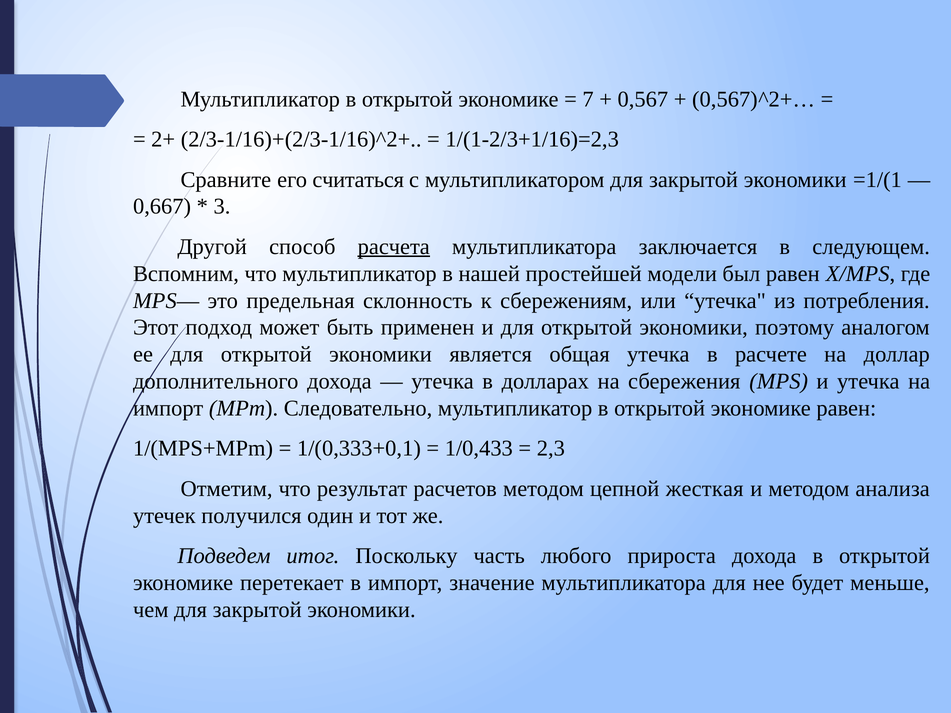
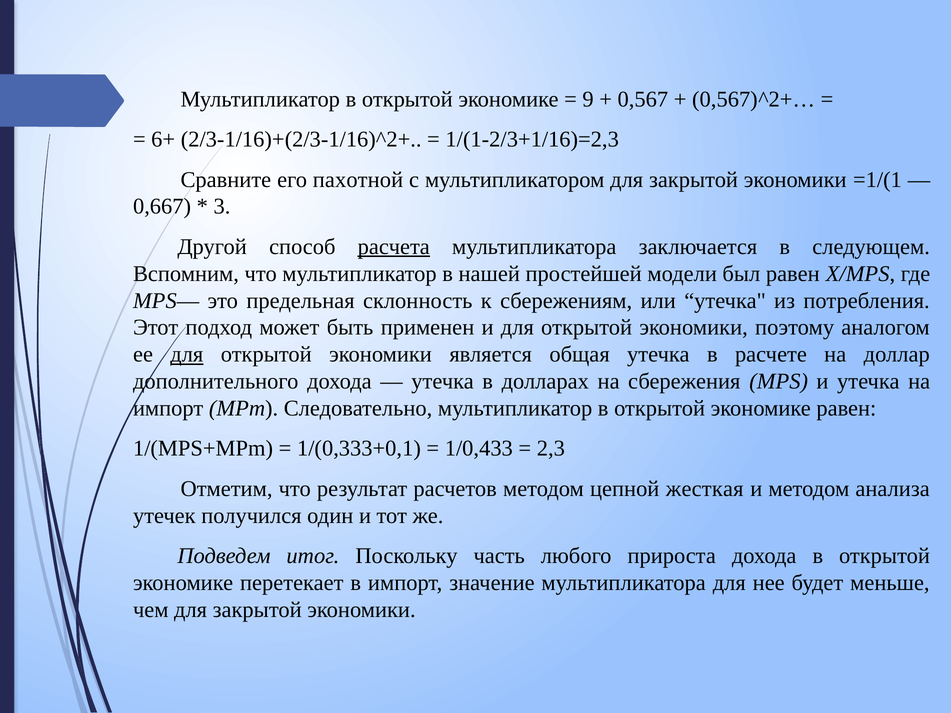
7: 7 -> 9
2+: 2+ -> 6+
считаться: считаться -> пахотной
для at (187, 355) underline: none -> present
